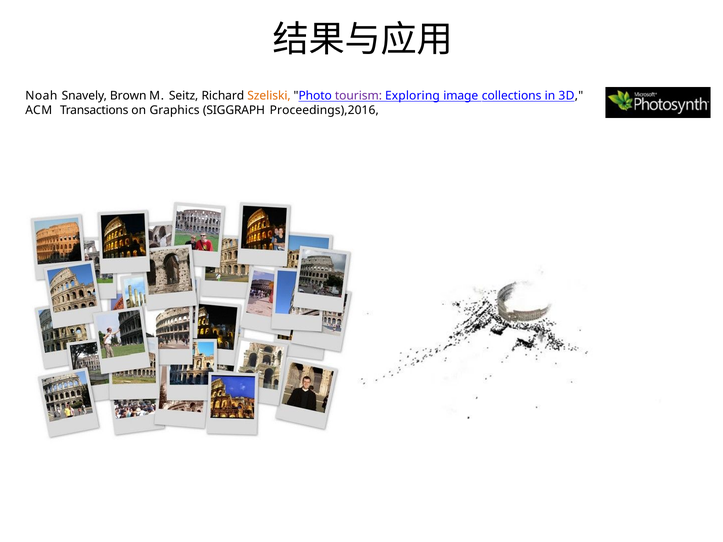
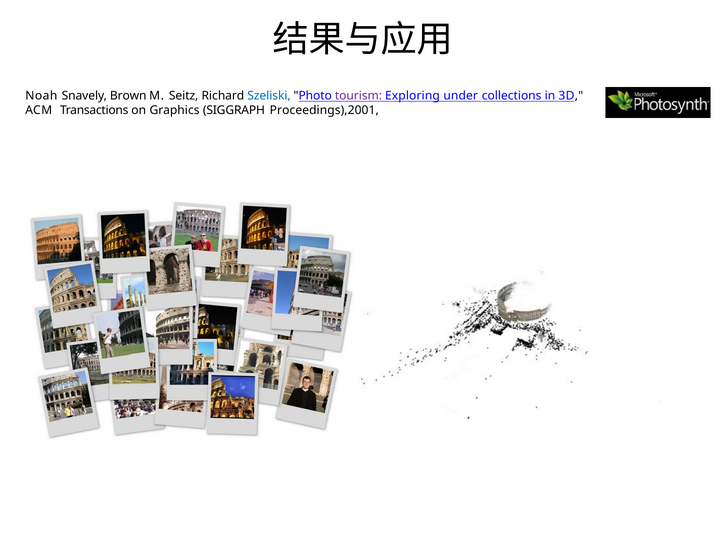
Szeliski colour: orange -> blue
image: image -> under
Proceedings),2016: Proceedings),2016 -> Proceedings),2001
